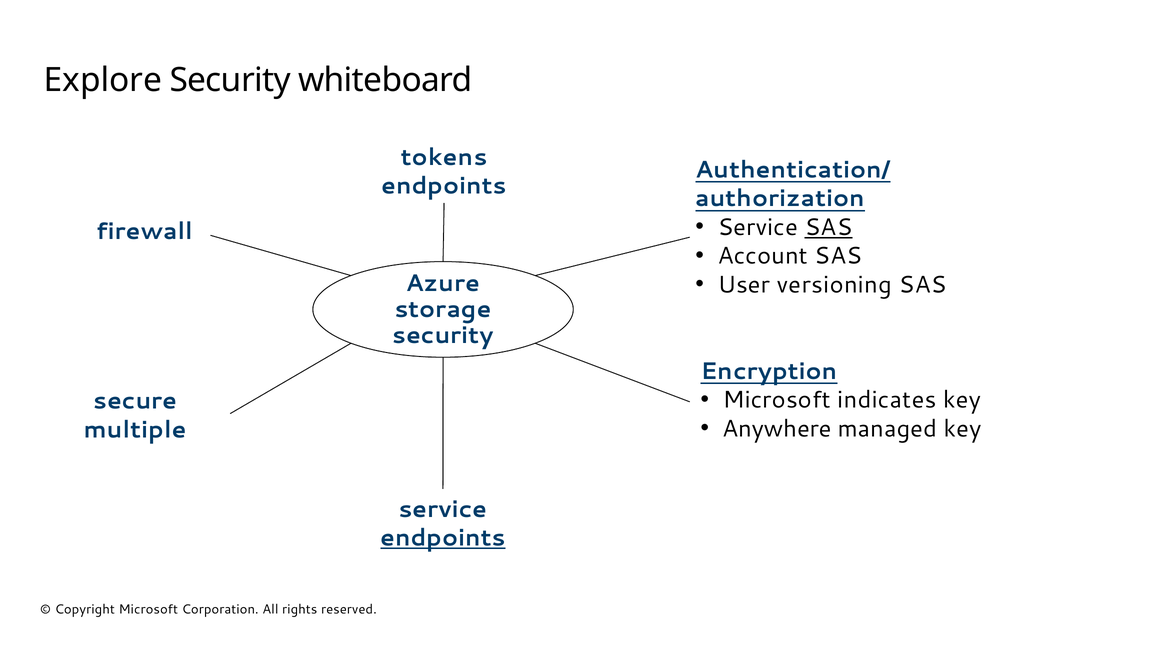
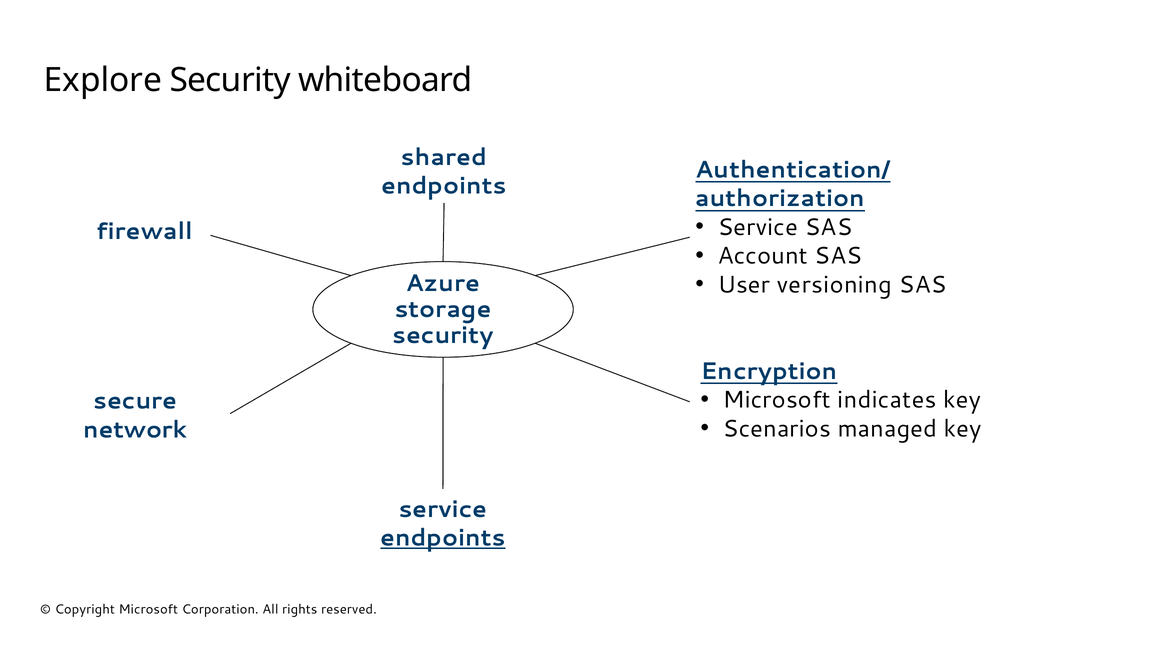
tokens: tokens -> shared
SAS at (829, 227) underline: present -> none
Anywhere: Anywhere -> Scenarios
multiple: multiple -> network
